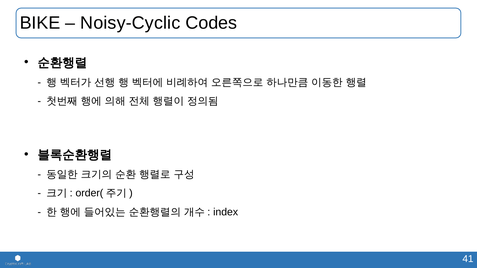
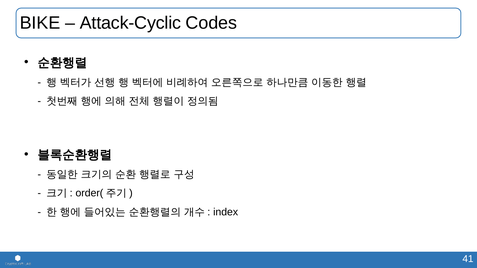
Noisy-Cyclic: Noisy-Cyclic -> Attack-Cyclic
